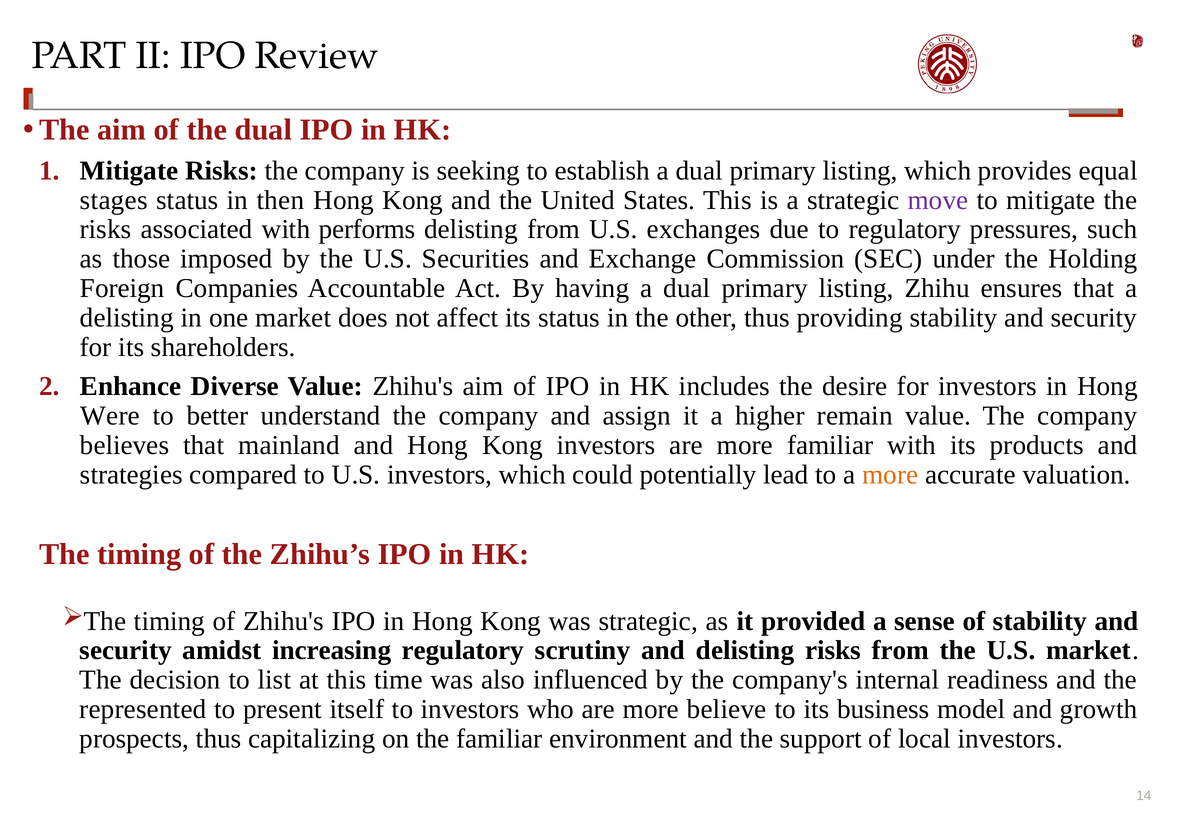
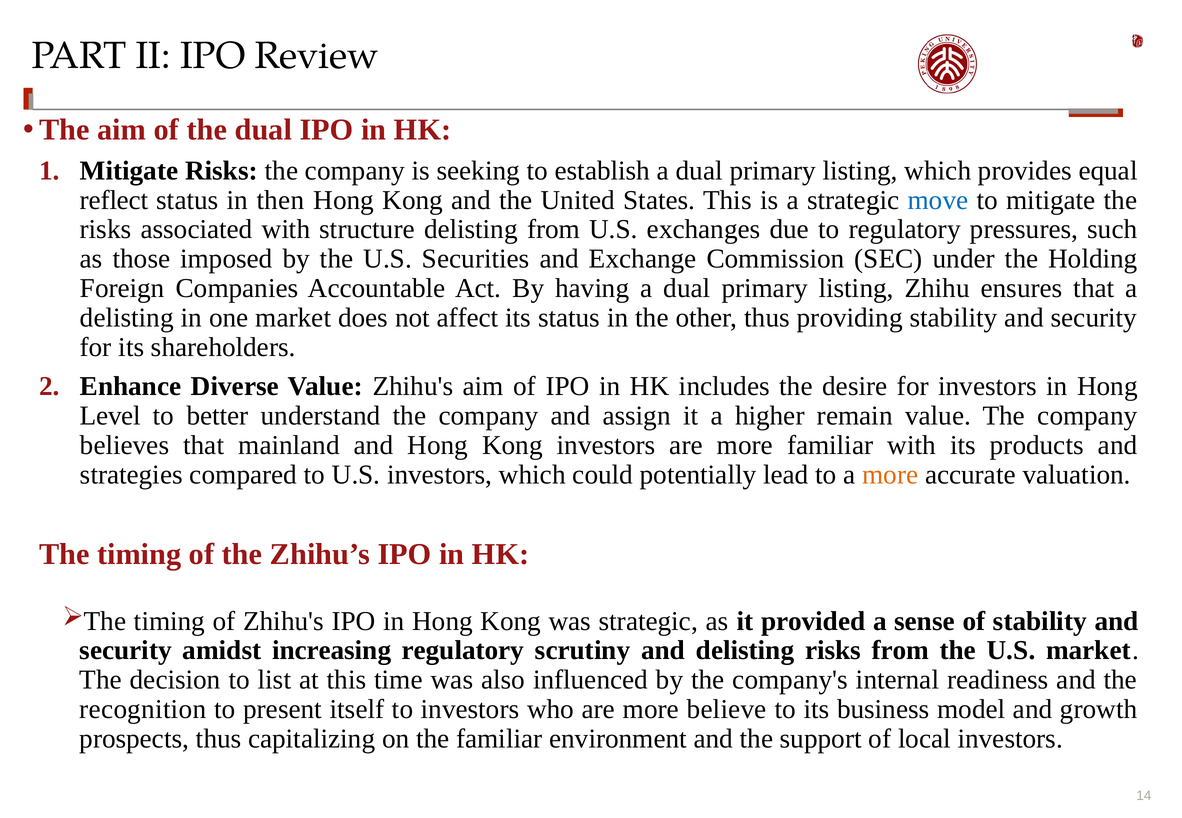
stages: stages -> reflect
move colour: purple -> blue
performs: performs -> structure
Were: Were -> Level
represented: represented -> recognition
